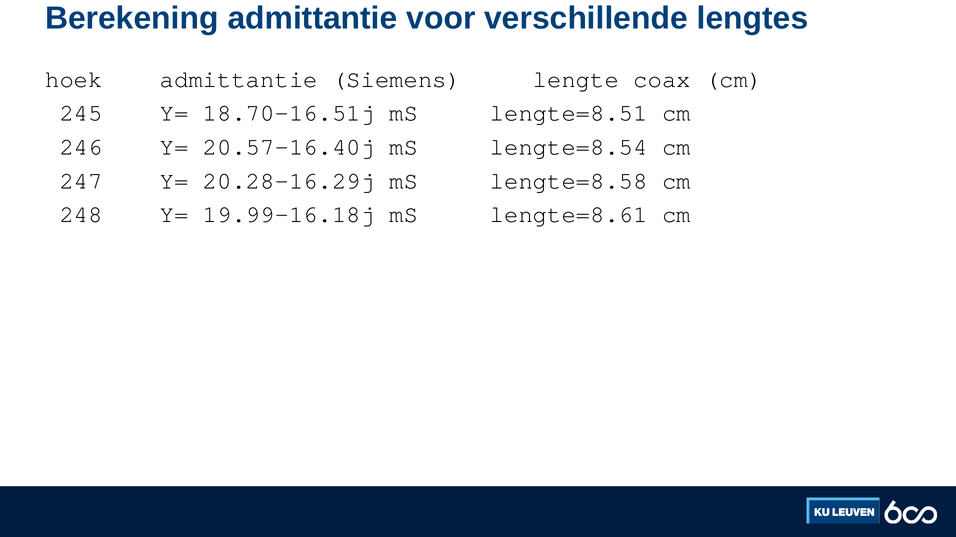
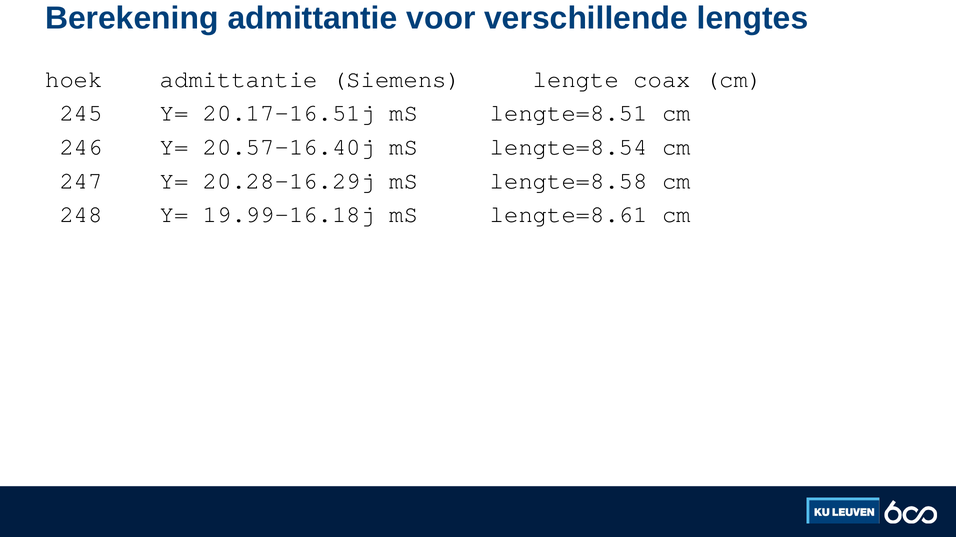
18.70-16.51j: 18.70-16.51j -> 20.17-16.51j
